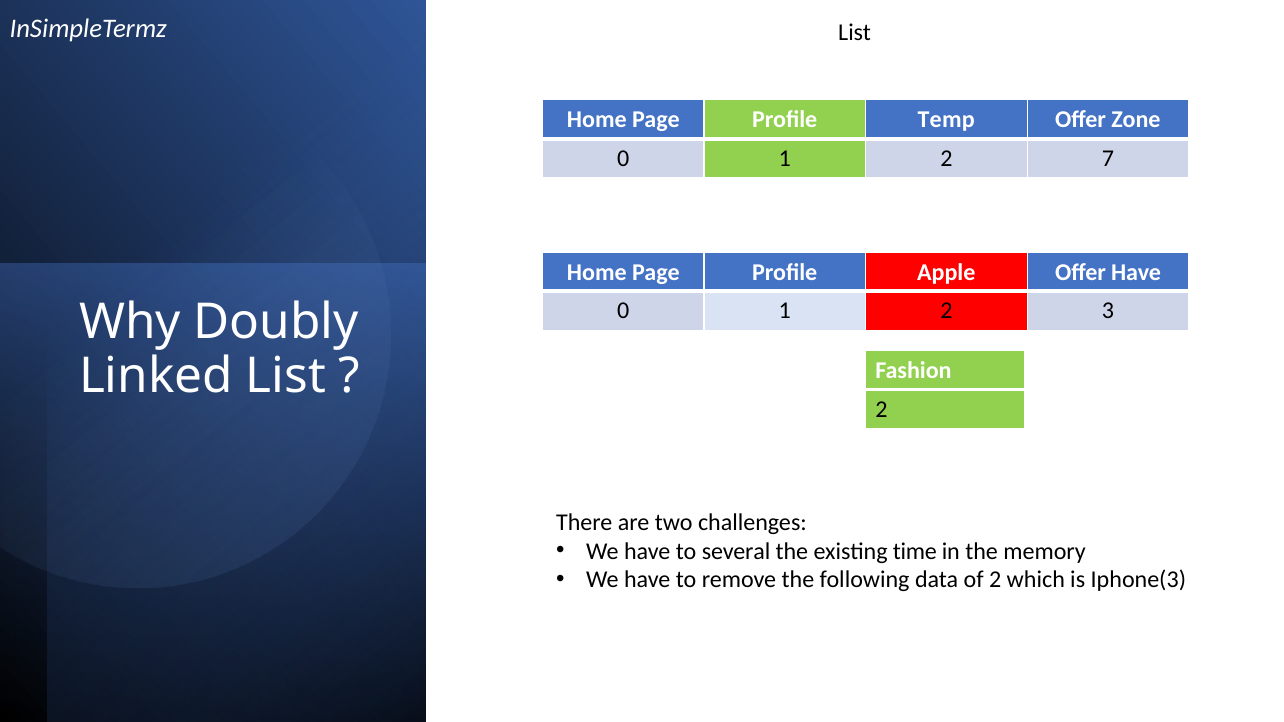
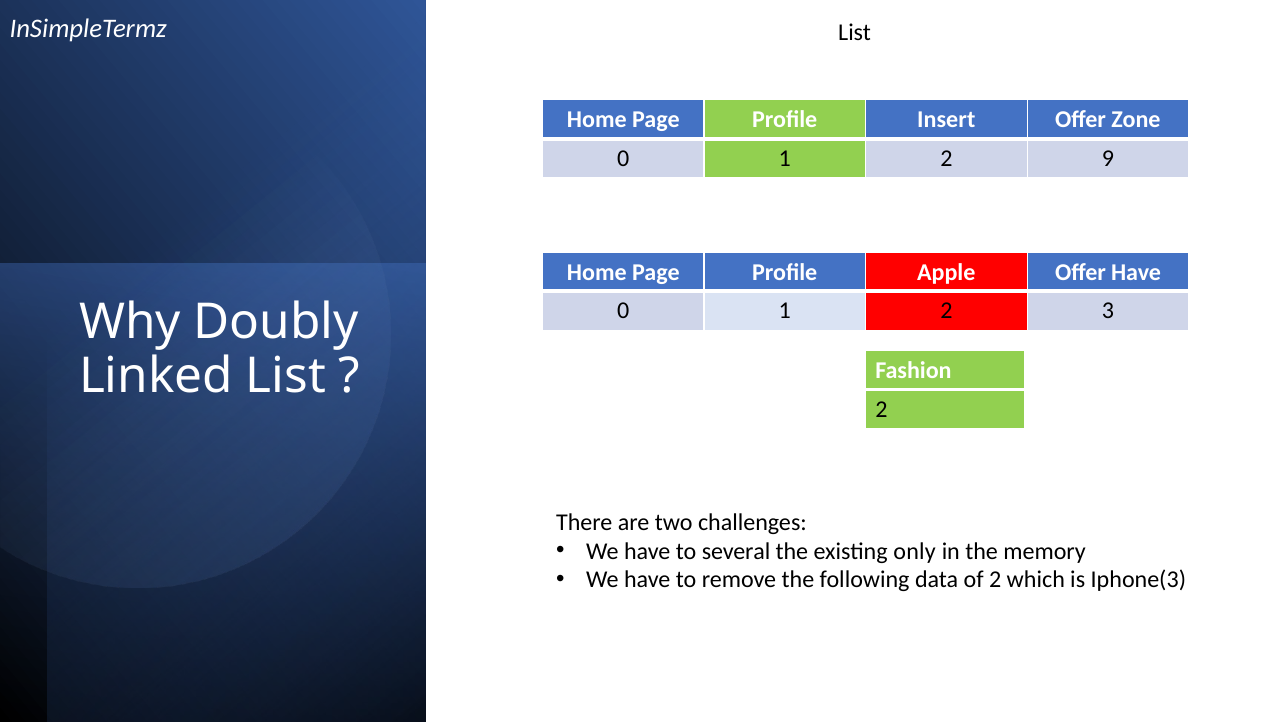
Temp: Temp -> Insert
7: 7 -> 9
time: time -> only
